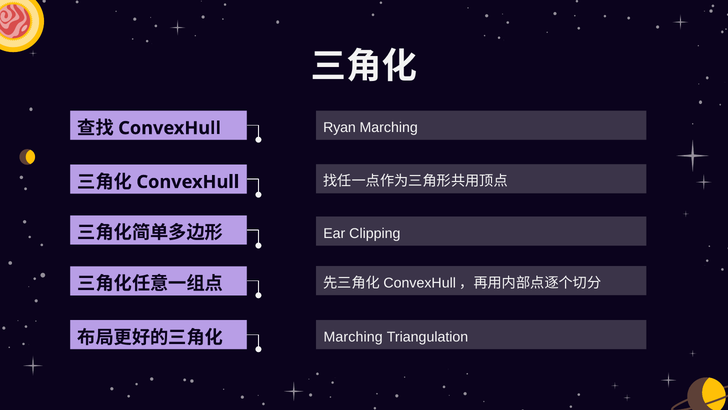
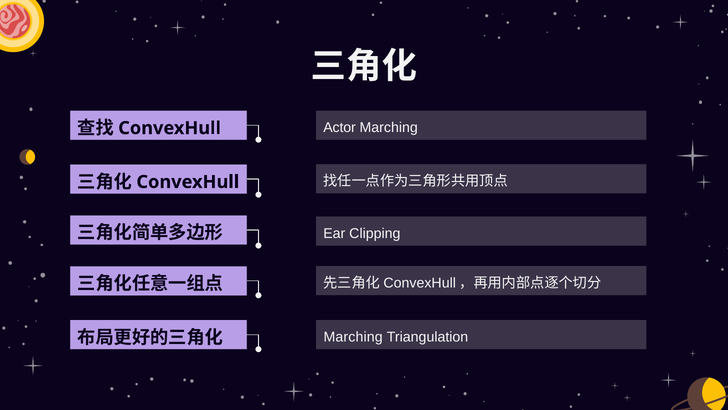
Ryan: Ryan -> Actor
